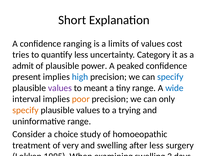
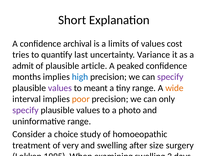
ranging: ranging -> archival
quantify less: less -> last
Category: Category -> Variance
power: power -> article
present: present -> months
specify at (170, 77) colour: blue -> purple
wide at (174, 88) colour: blue -> orange
specify at (26, 110) colour: orange -> purple
trying: trying -> photo
after less: less -> size
